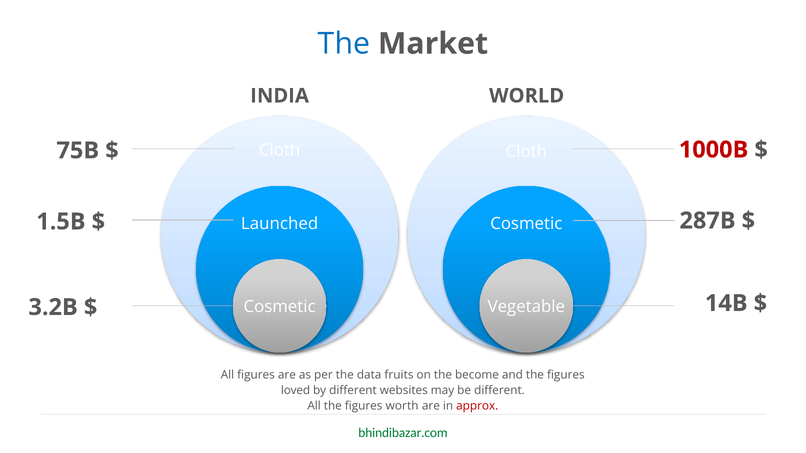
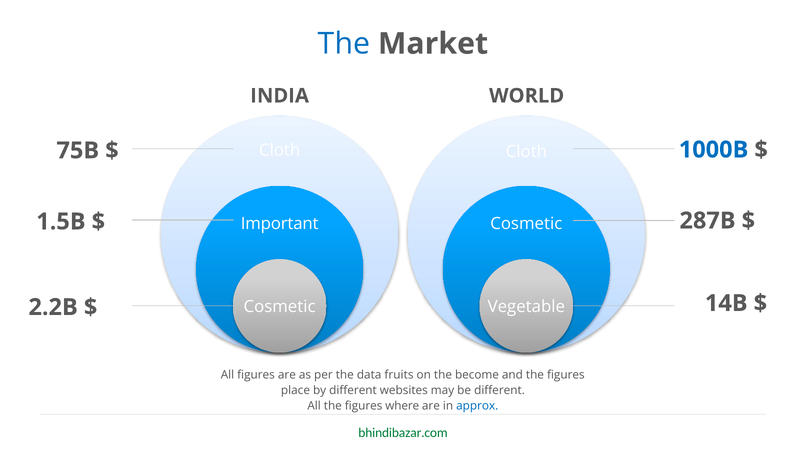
1000B colour: red -> blue
Launched: Launched -> Important
3.2B: 3.2B -> 2.2B
loved: loved -> place
worth: worth -> where
approx colour: red -> blue
